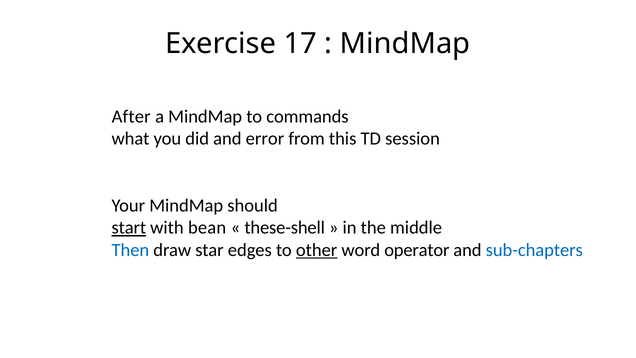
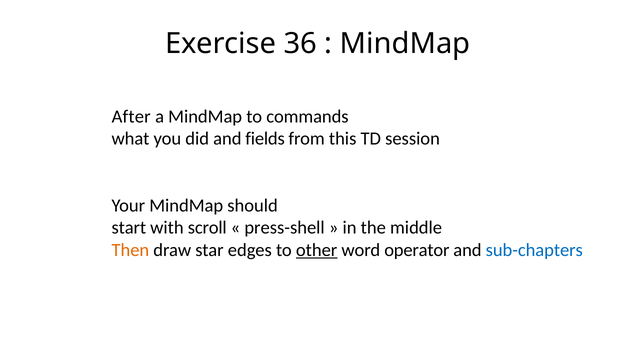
17: 17 -> 36
error: error -> fields
start underline: present -> none
bean: bean -> scroll
these-shell: these-shell -> press-shell
Then colour: blue -> orange
